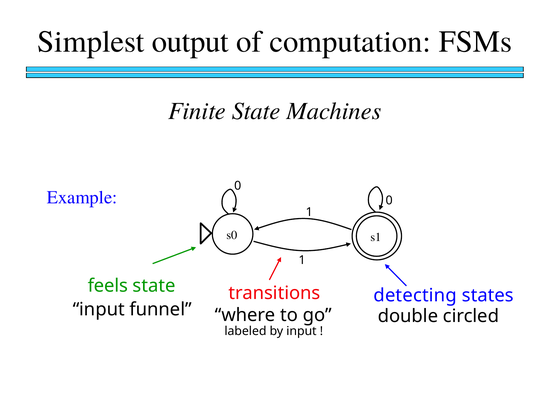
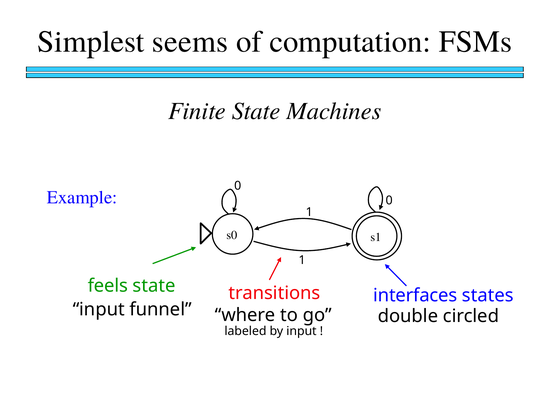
output: output -> seems
detecting: detecting -> interfaces
